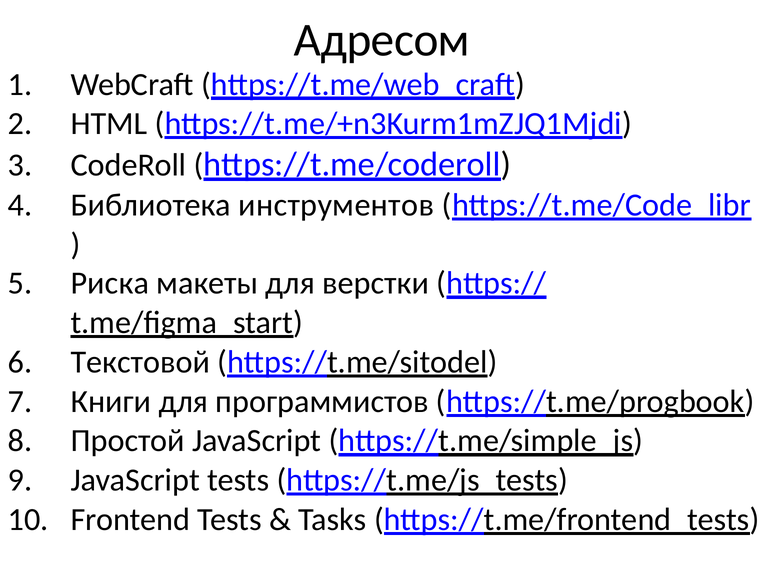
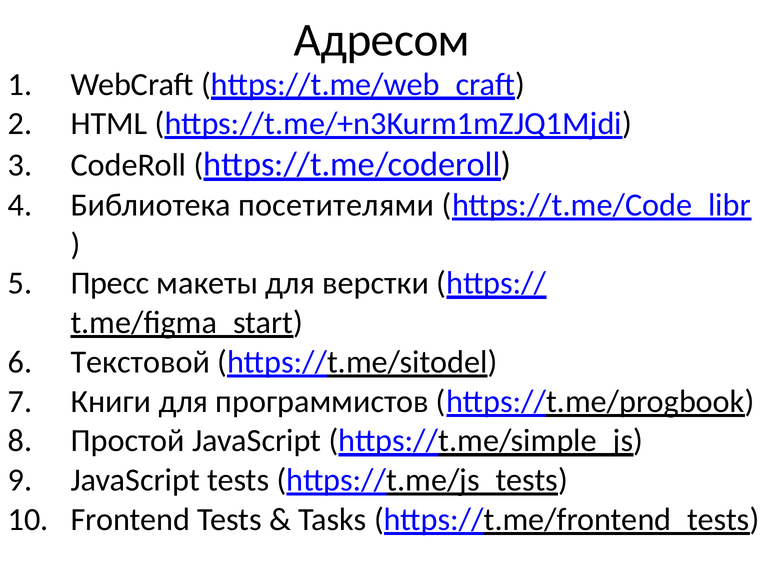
инструментов: инструментов -> посетителями
Риска: Риска -> Пресс
